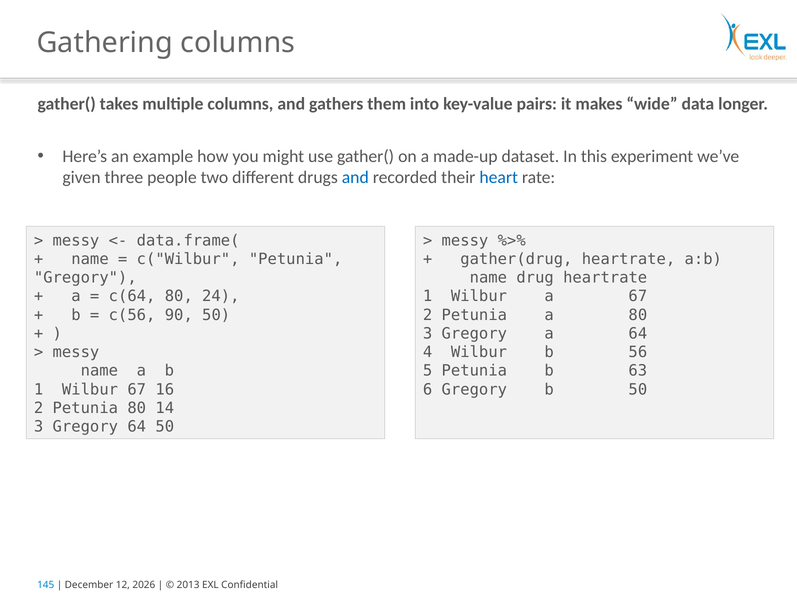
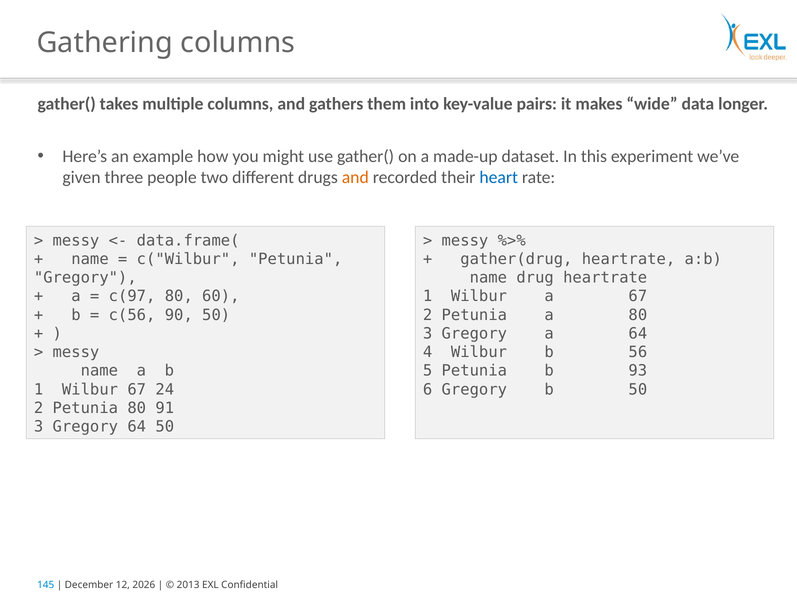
and at (355, 178) colour: blue -> orange
c(64: c(64 -> c(97
24: 24 -> 60
63: 63 -> 93
16: 16 -> 24
14: 14 -> 91
